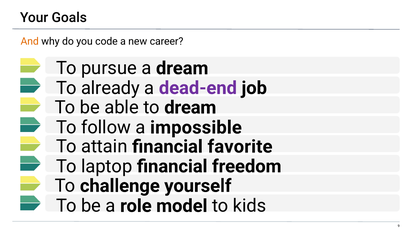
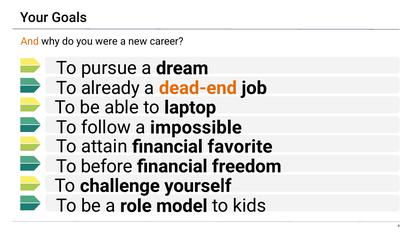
code: code -> were
dead-end colour: purple -> orange
to dream: dream -> laptop
laptop: laptop -> before
